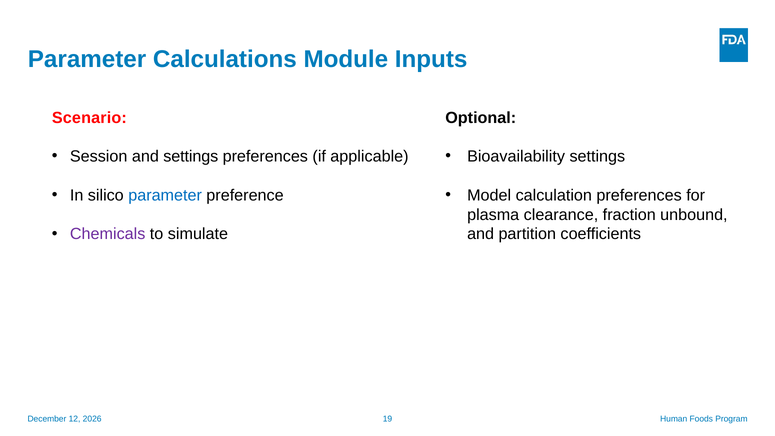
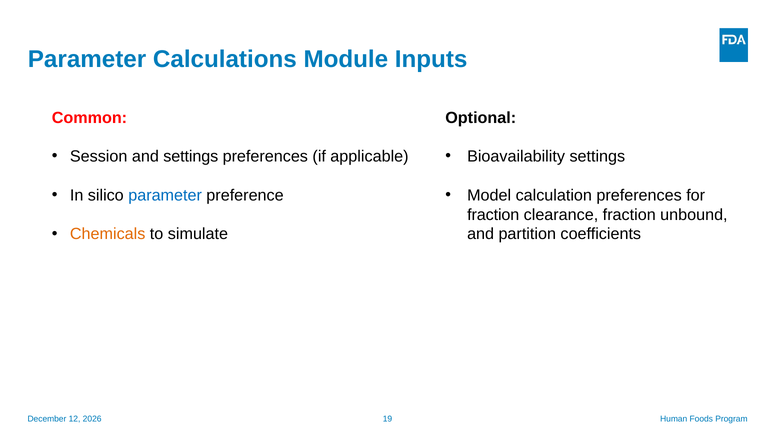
Scenario: Scenario -> Common
plasma at (493, 215): plasma -> fraction
Chemicals colour: purple -> orange
